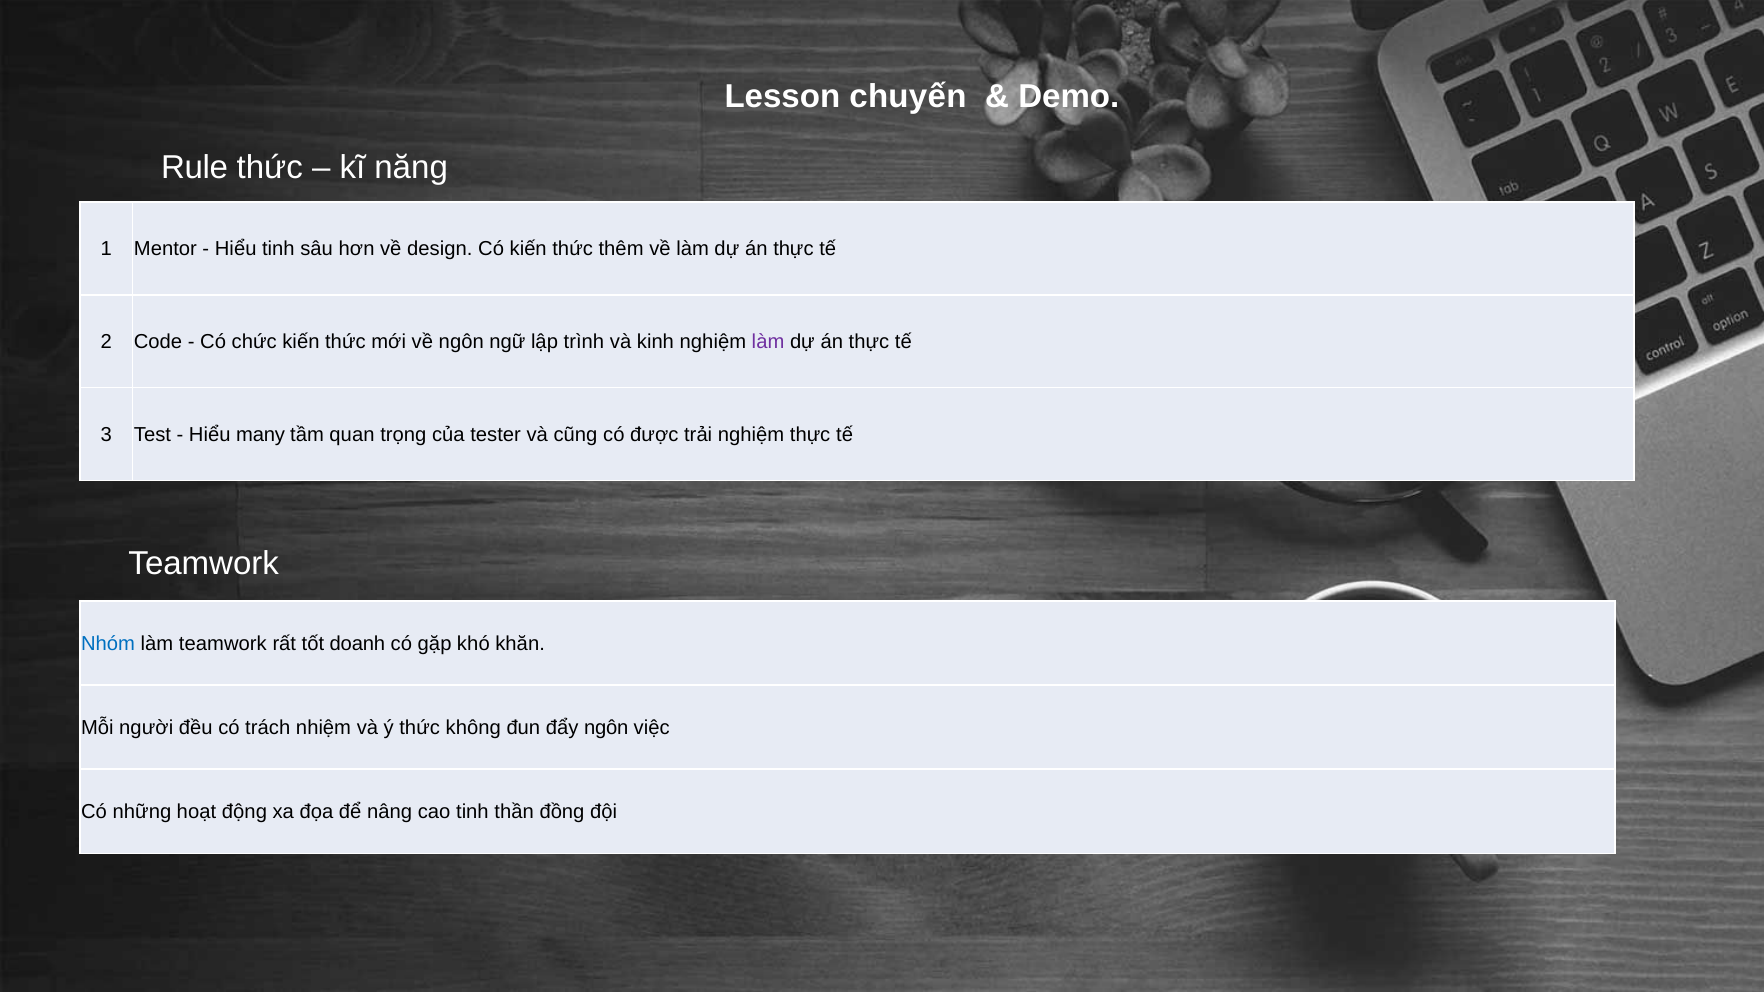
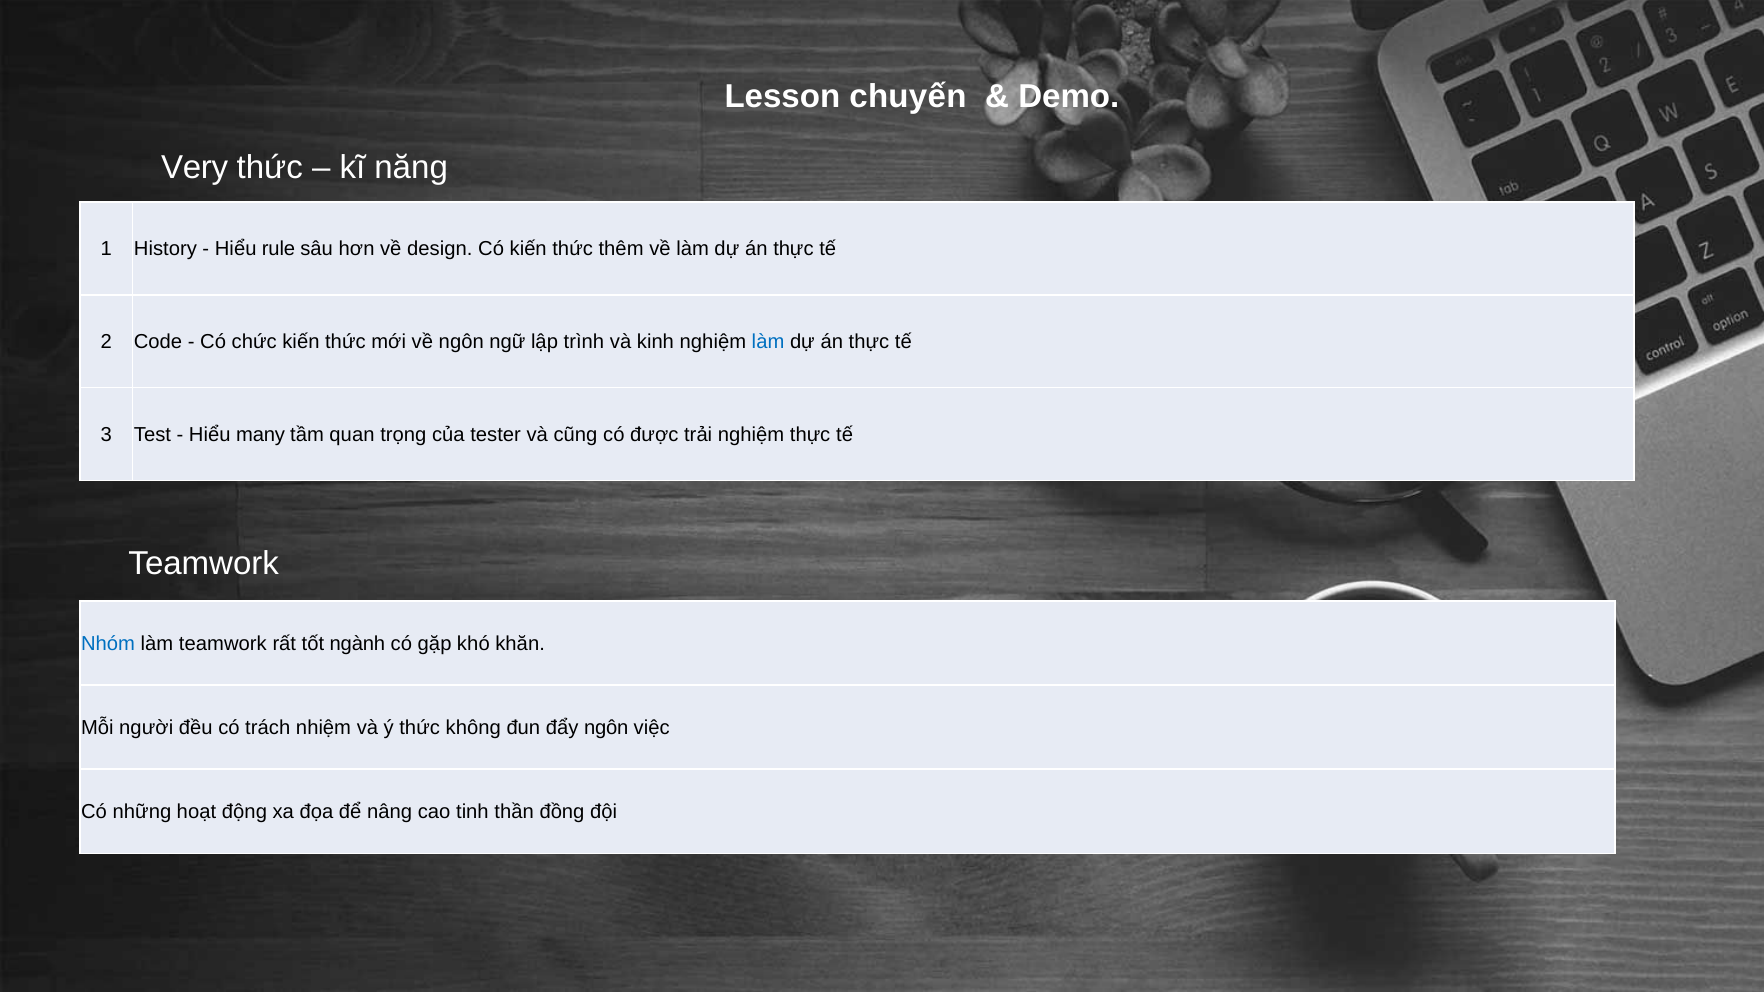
Rule: Rule -> Very
Mentor: Mentor -> History
Hiểu tinh: tinh -> rule
làm at (768, 342) colour: purple -> blue
doanh: doanh -> ngành
